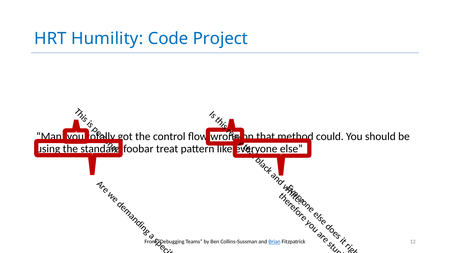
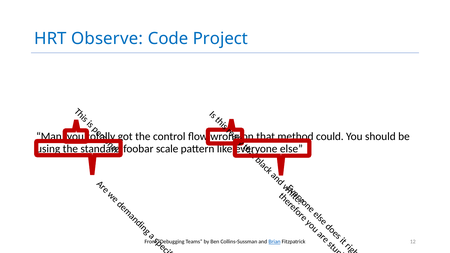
Humility: Humility -> Observe
treat: treat -> scale
